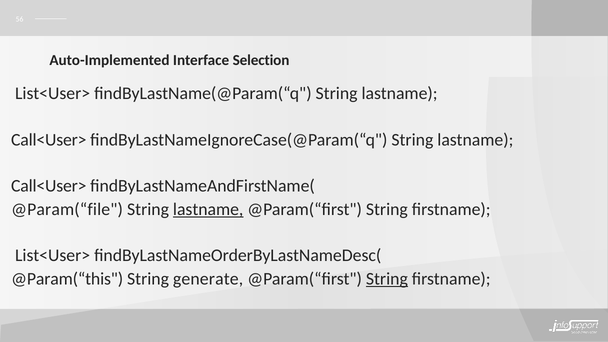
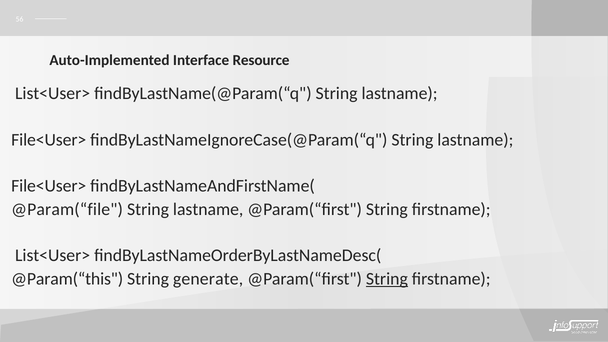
Selection: Selection -> Resource
Call<User> at (49, 140): Call<User> -> File<User>
Call<User> at (49, 186): Call<User> -> File<User>
lastname at (208, 209) underline: present -> none
